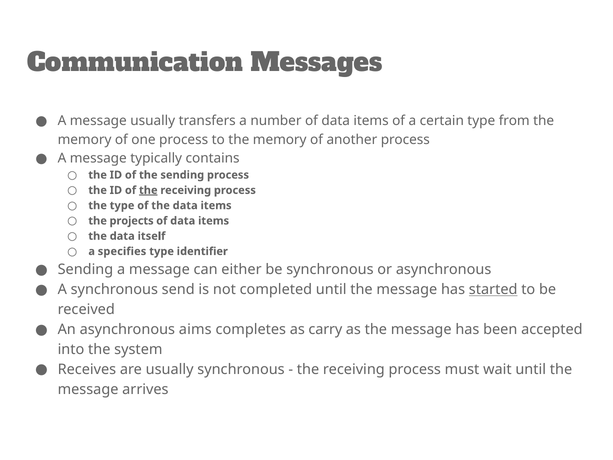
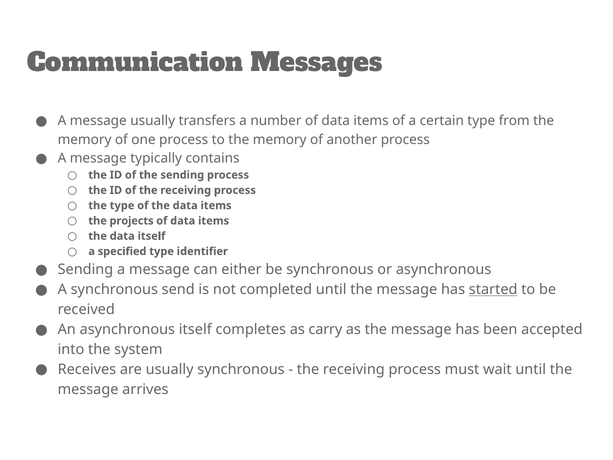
the at (148, 190) underline: present -> none
specifies: specifies -> specified
asynchronous aims: aims -> itself
